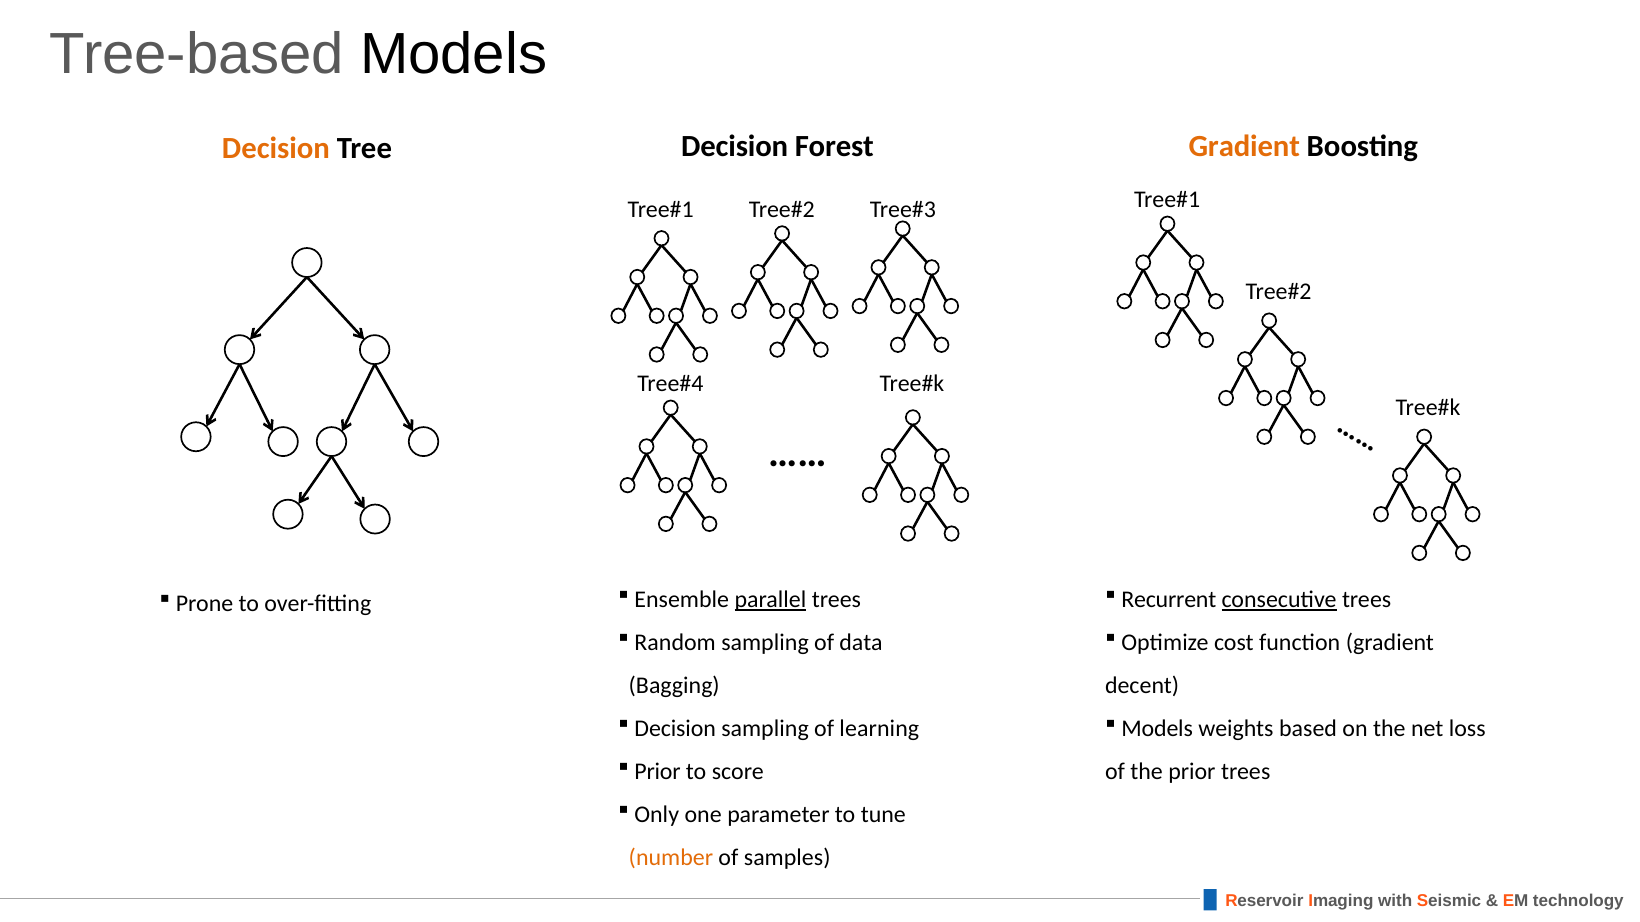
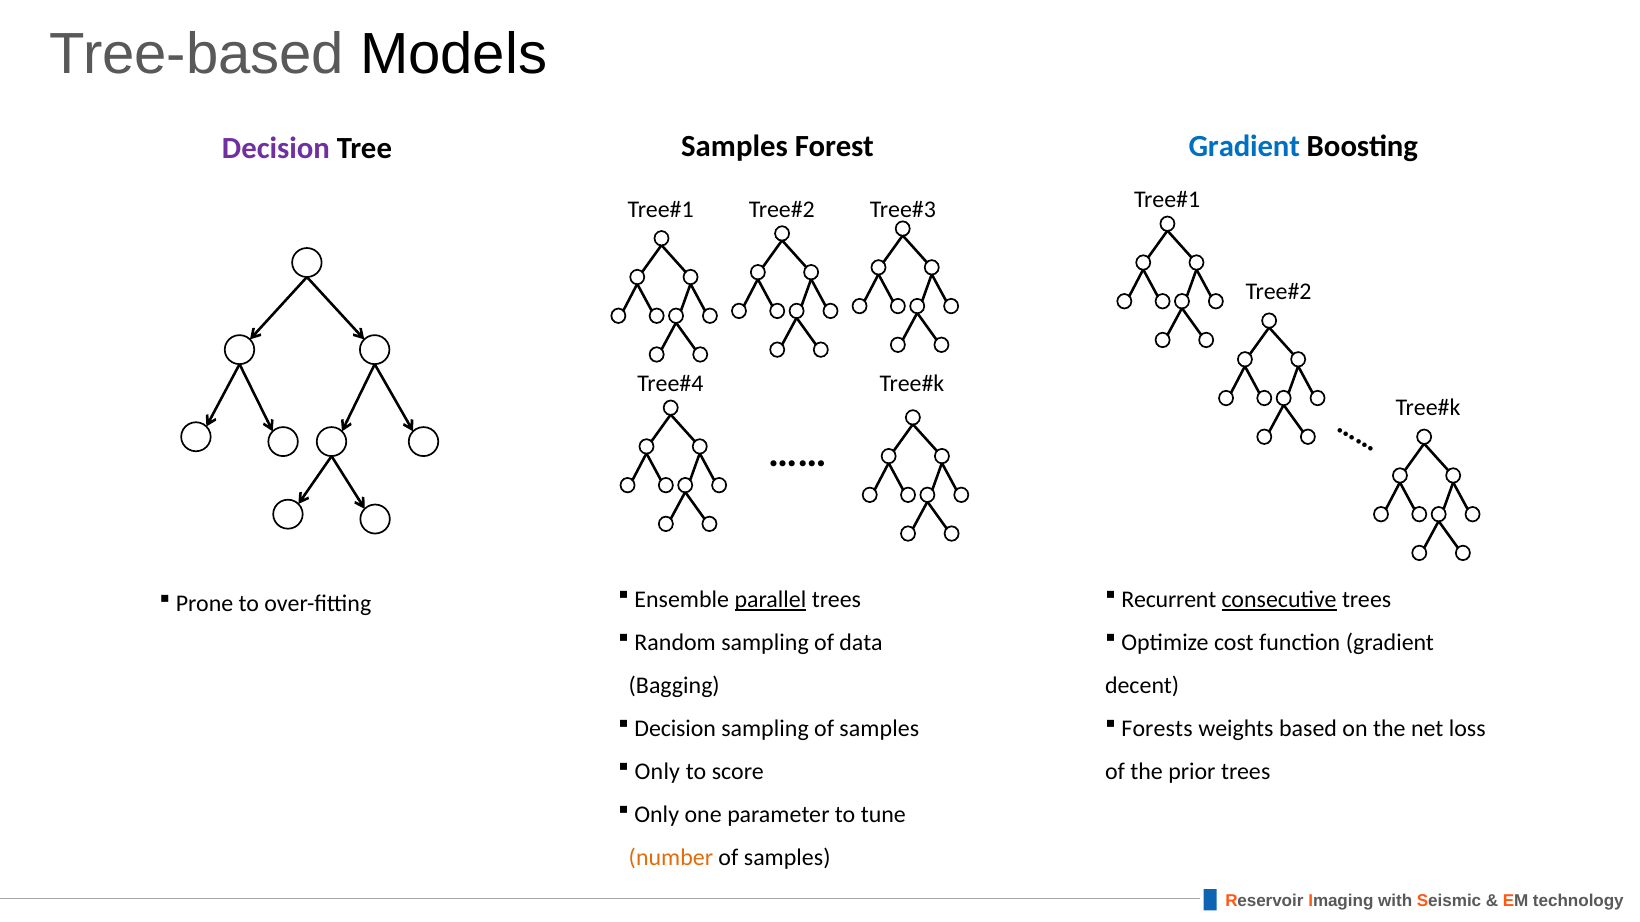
Decision at (276, 149) colour: orange -> purple
Tree Decision: Decision -> Samples
Gradient at (1244, 146) colour: orange -> blue
Models at (1157, 729): Models -> Forests
sampling of learning: learning -> samples
Prior at (658, 772): Prior -> Only
